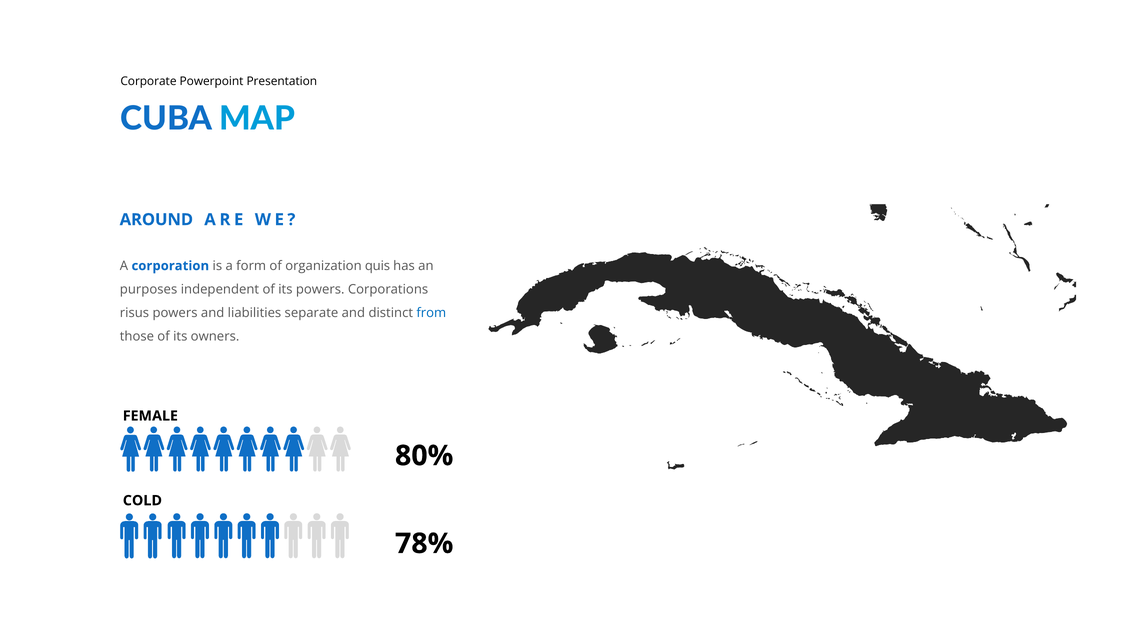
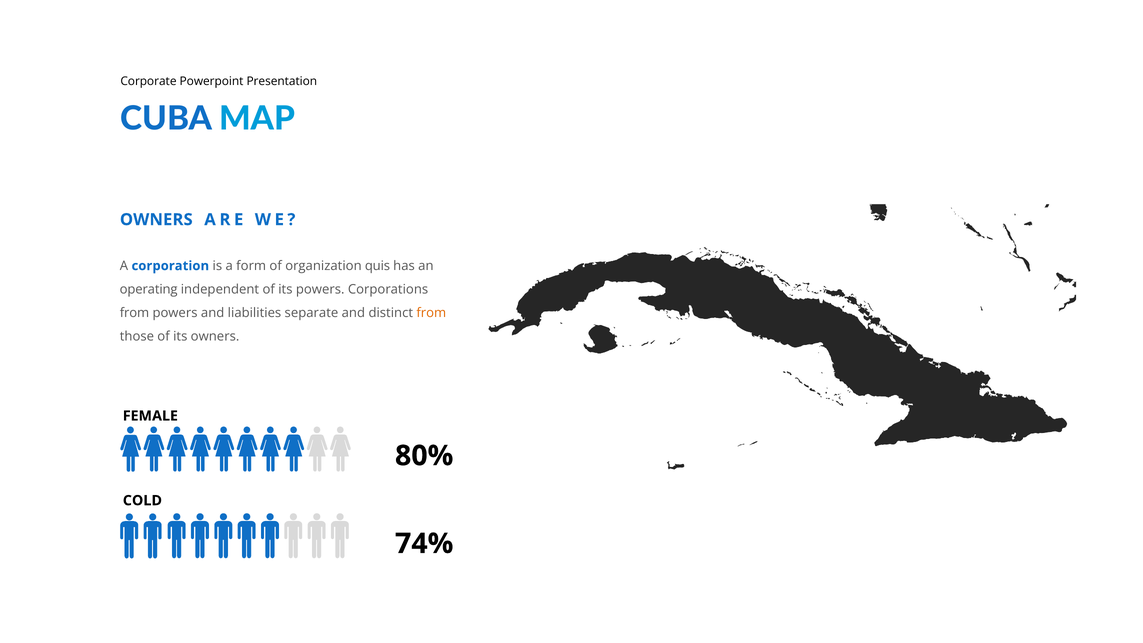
AROUND at (156, 220): AROUND -> OWNERS
purposes: purposes -> operating
risus at (134, 313): risus -> from
from at (431, 313) colour: blue -> orange
78%: 78% -> 74%
